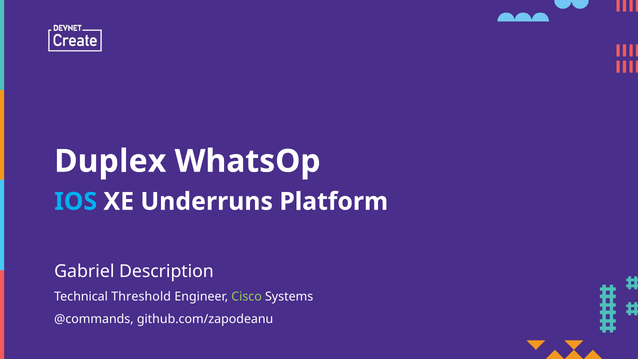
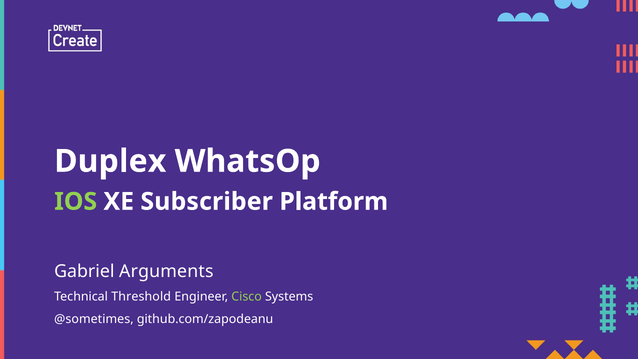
IOS colour: light blue -> light green
Underruns: Underruns -> Subscriber
Description: Description -> Arguments
@commands: @commands -> @sometimes
